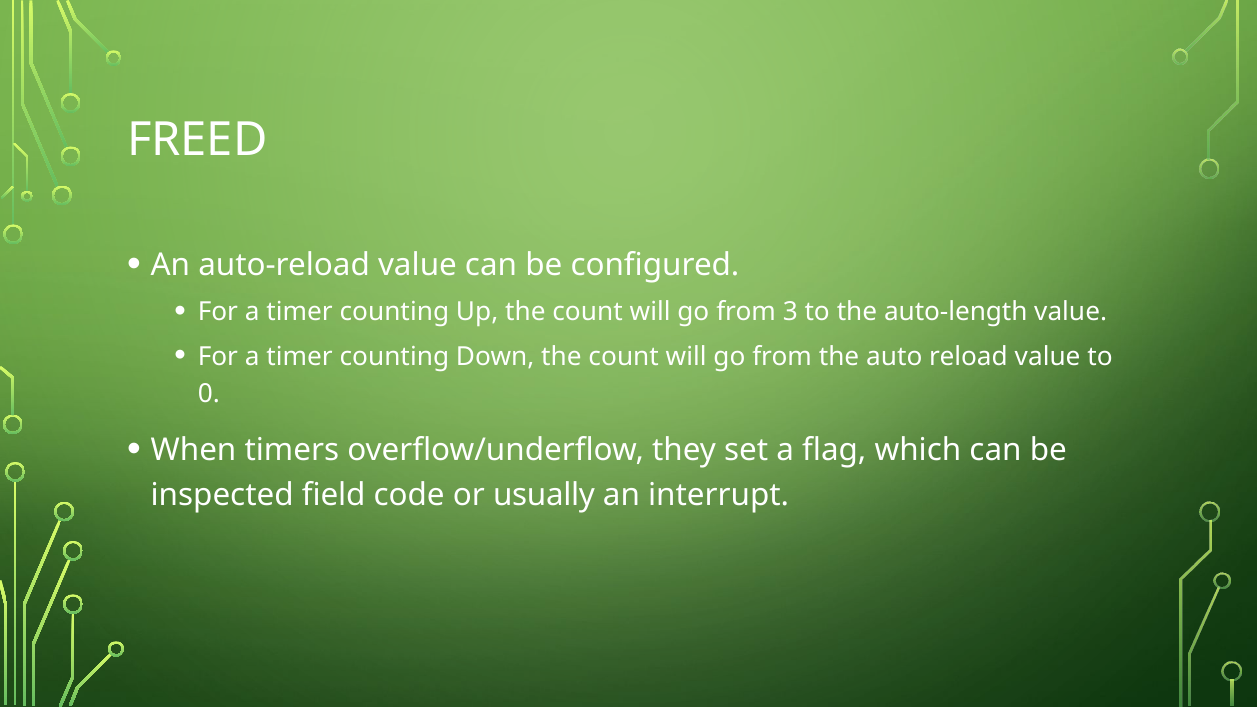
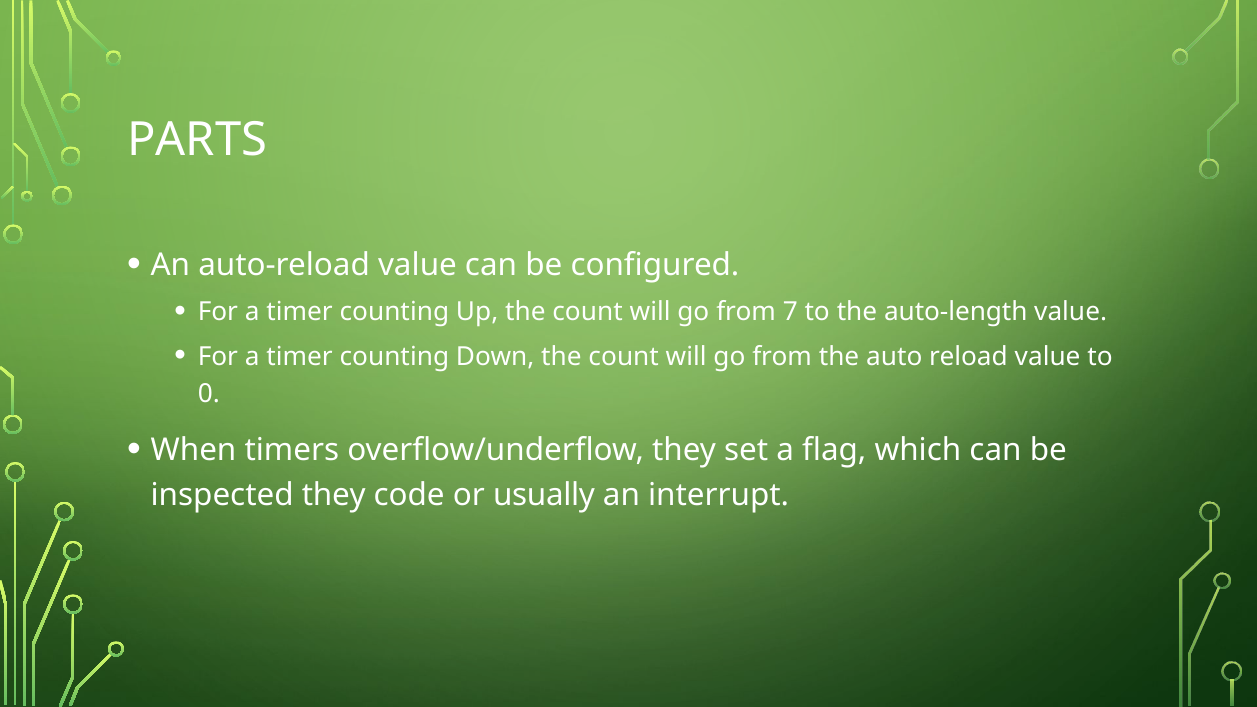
FREED: FREED -> PARTS
3: 3 -> 7
inspected field: field -> they
